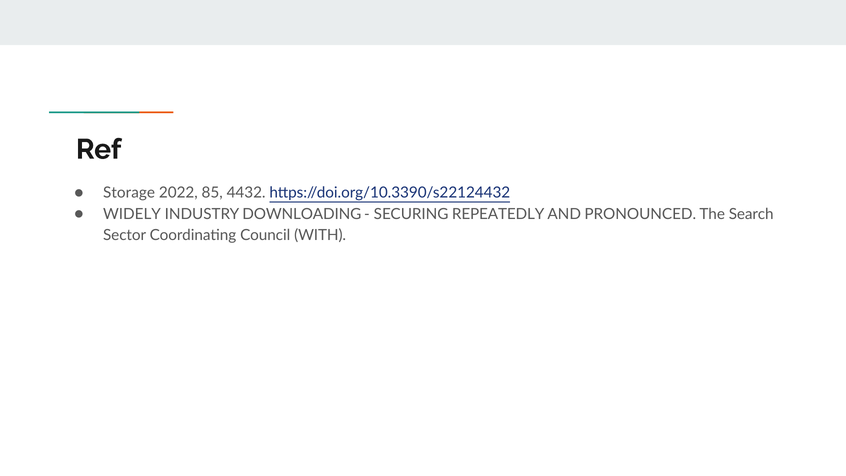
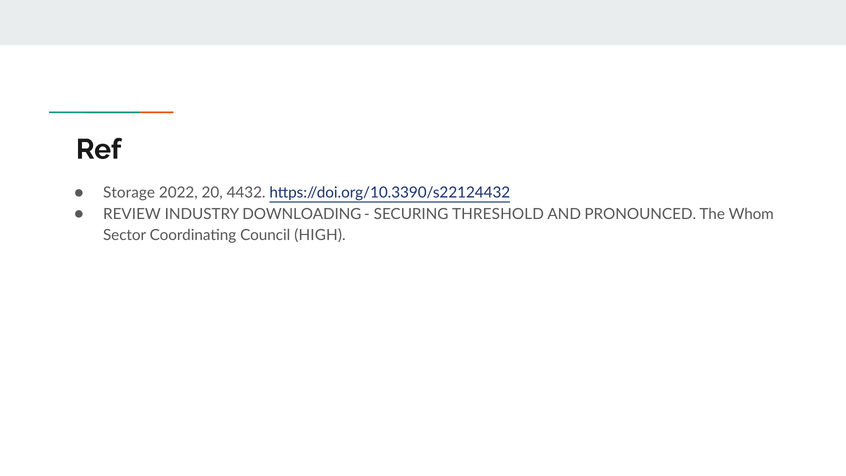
85: 85 -> 20
WIDELY: WIDELY -> REVIEW
REPEATEDLY: REPEATEDLY -> THRESHOLD
Search: Search -> Whom
WITH: WITH -> HIGH
